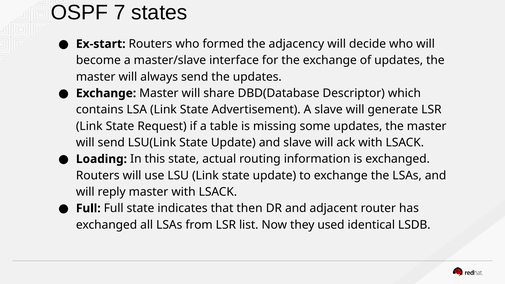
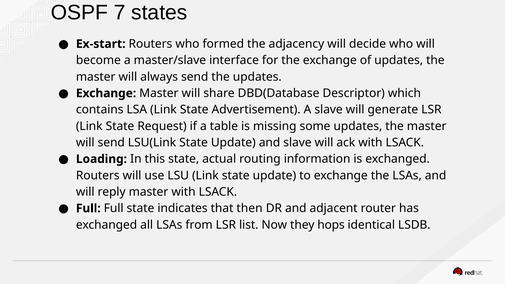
used: used -> hops
